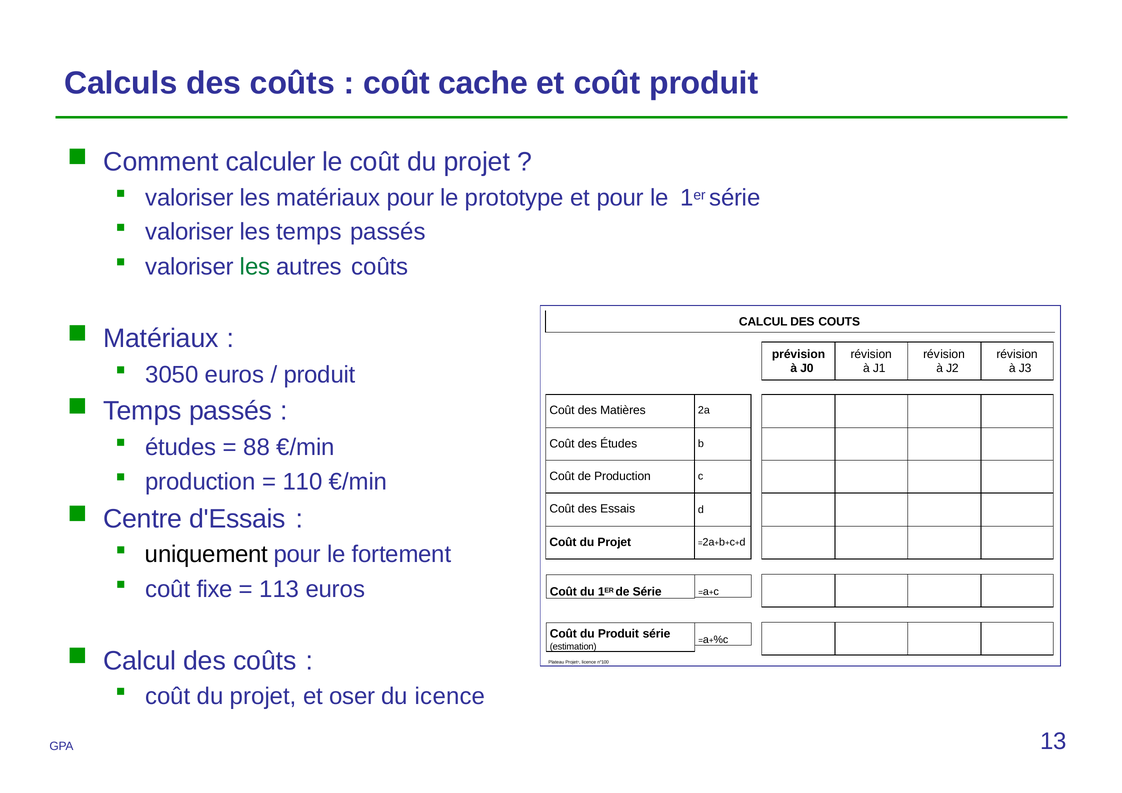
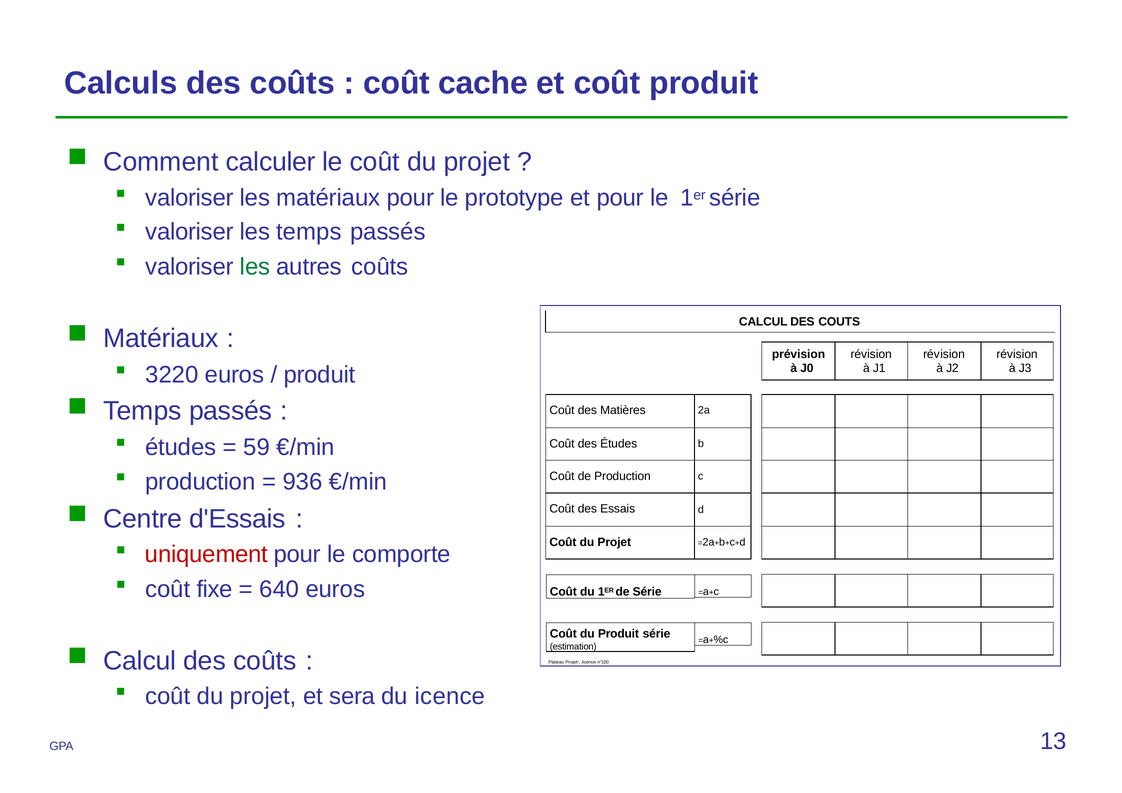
3050: 3050 -> 3220
88: 88 -> 59
110: 110 -> 936
uniquement colour: black -> red
fortement: fortement -> comporte
113: 113 -> 640
oser: oser -> sera
